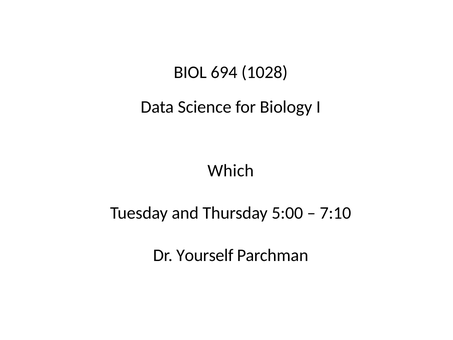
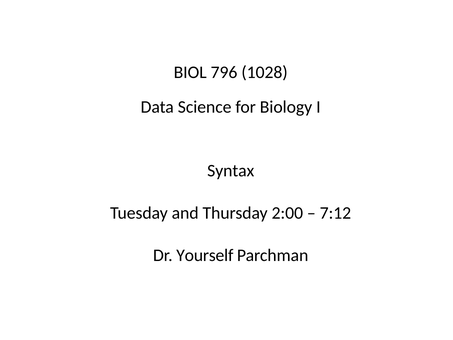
694: 694 -> 796
Which: Which -> Syntax
5:00: 5:00 -> 2:00
7:10: 7:10 -> 7:12
